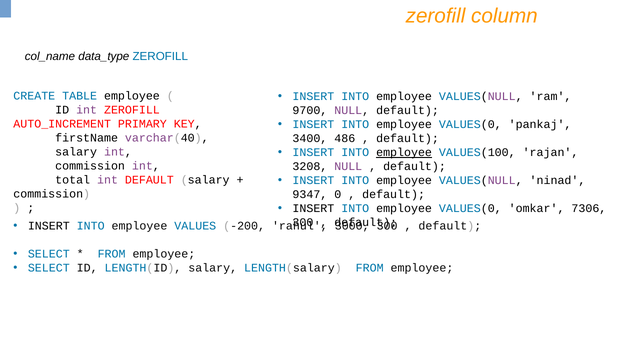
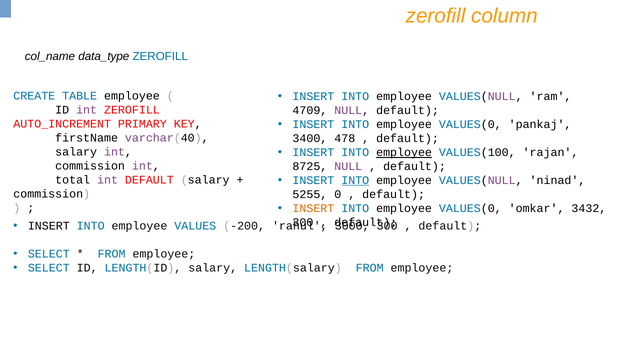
9700: 9700 -> 4709
486: 486 -> 478
3208: 3208 -> 8725
INTO at (355, 180) underline: none -> present
9347: 9347 -> 5255
INSERT at (313, 208) colour: black -> orange
7306: 7306 -> 3432
